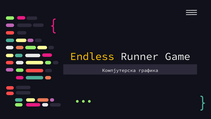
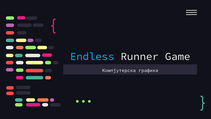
Endless colour: yellow -> light blue
